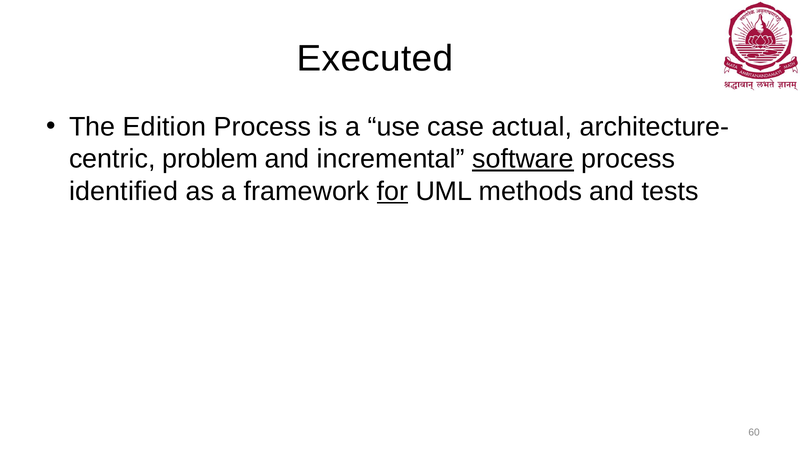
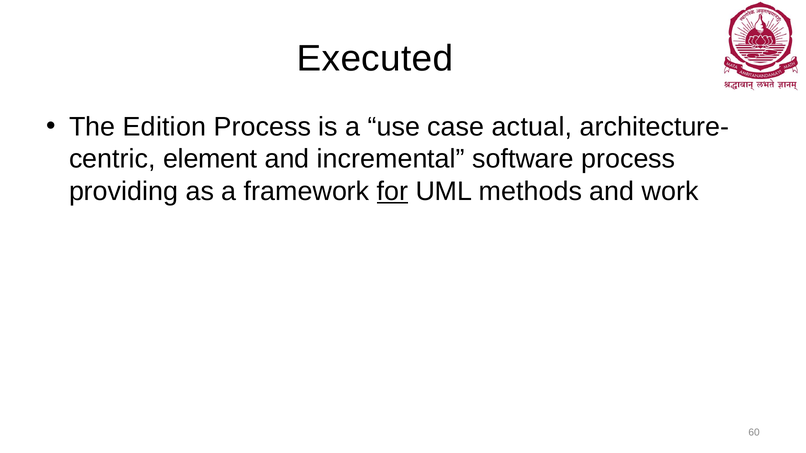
problem: problem -> element
software underline: present -> none
identified: identified -> providing
tests: tests -> work
